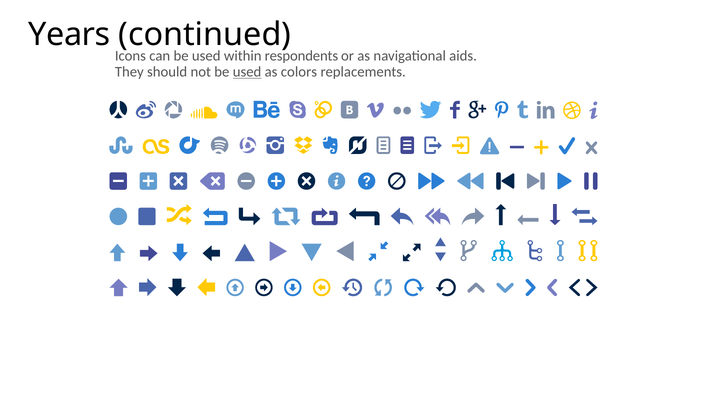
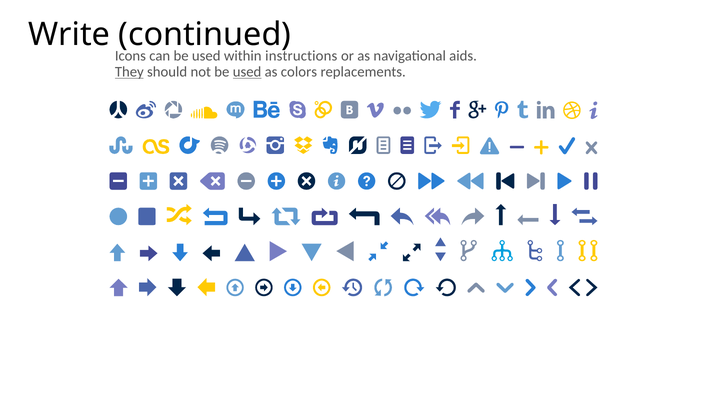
Years: Years -> Write
respondents: respondents -> instructions
They underline: none -> present
